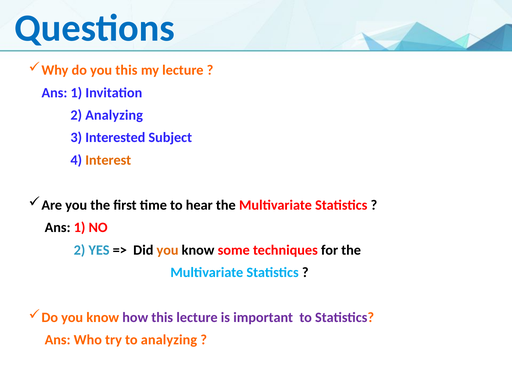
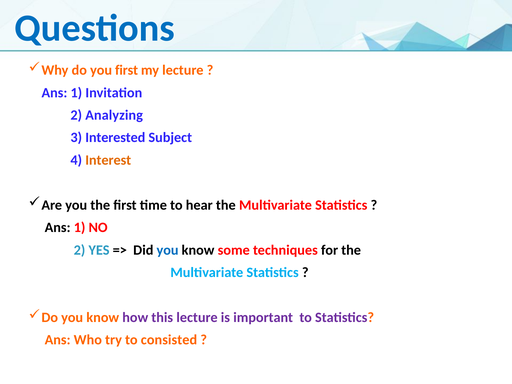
you this: this -> first
you at (168, 250) colour: orange -> blue
to analyzing: analyzing -> consisted
